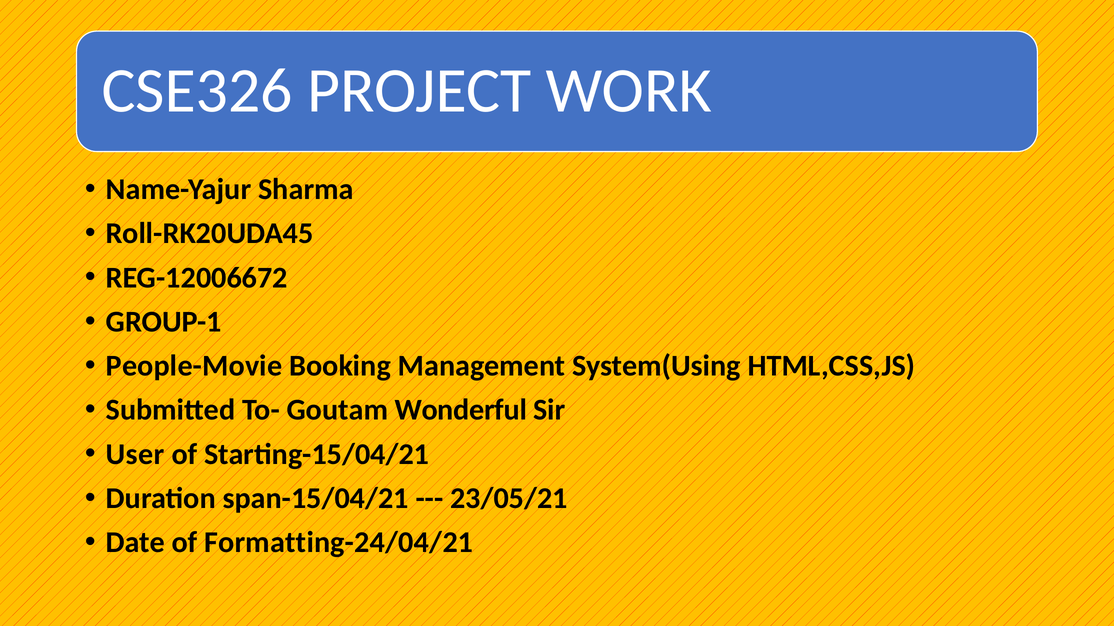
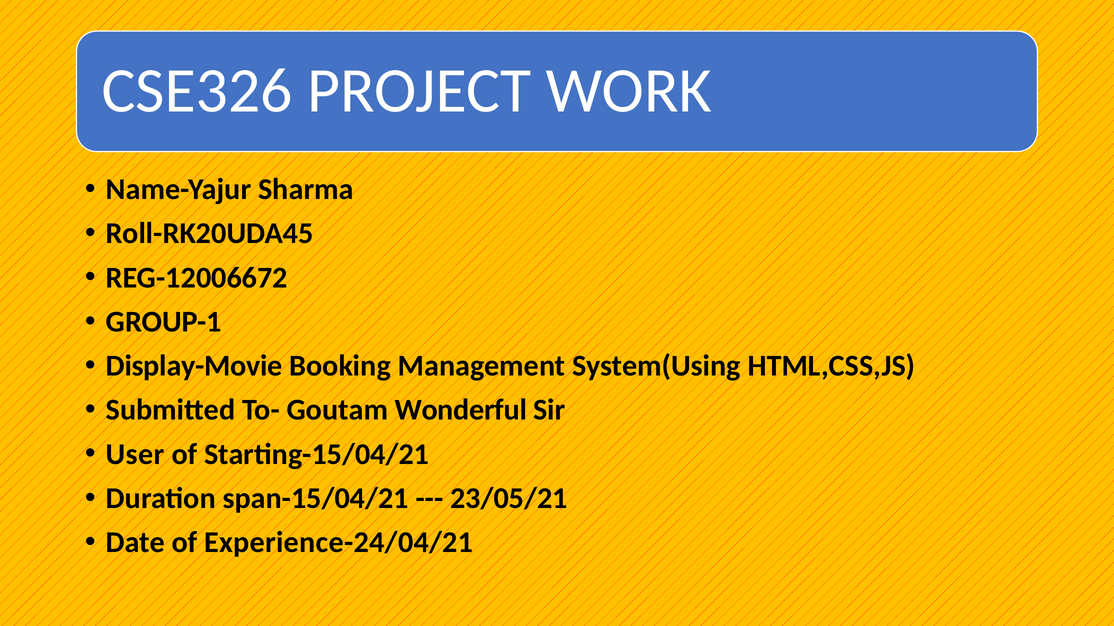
People-Movie: People-Movie -> Display-Movie
Formatting-24/04/21: Formatting-24/04/21 -> Experience-24/04/21
